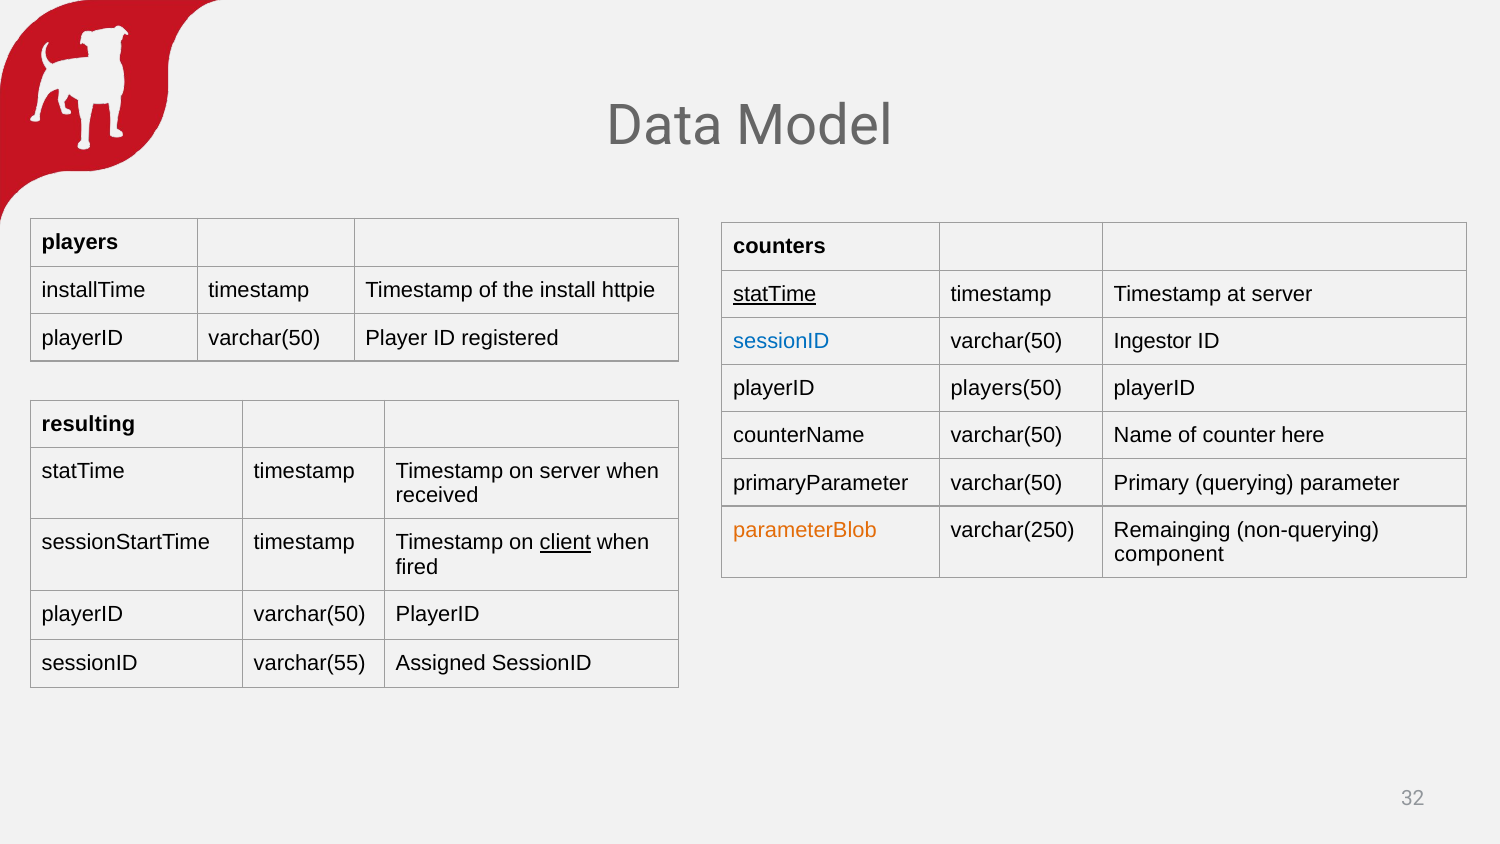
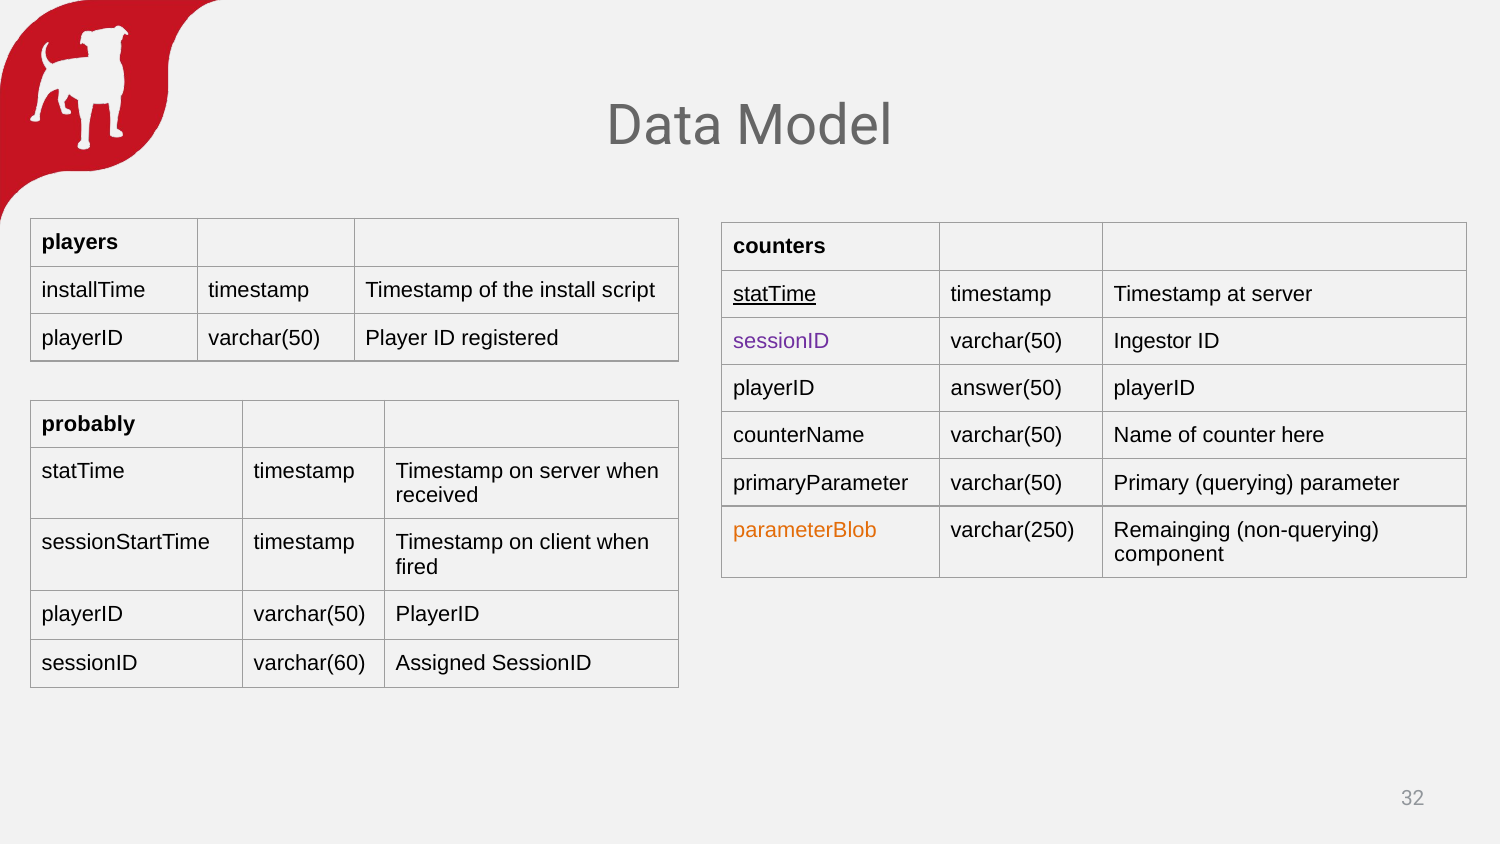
httpie: httpie -> script
sessionID at (781, 342) colour: blue -> purple
players(50: players(50 -> answer(50
resulting: resulting -> probably
client underline: present -> none
varchar(55: varchar(55 -> varchar(60
